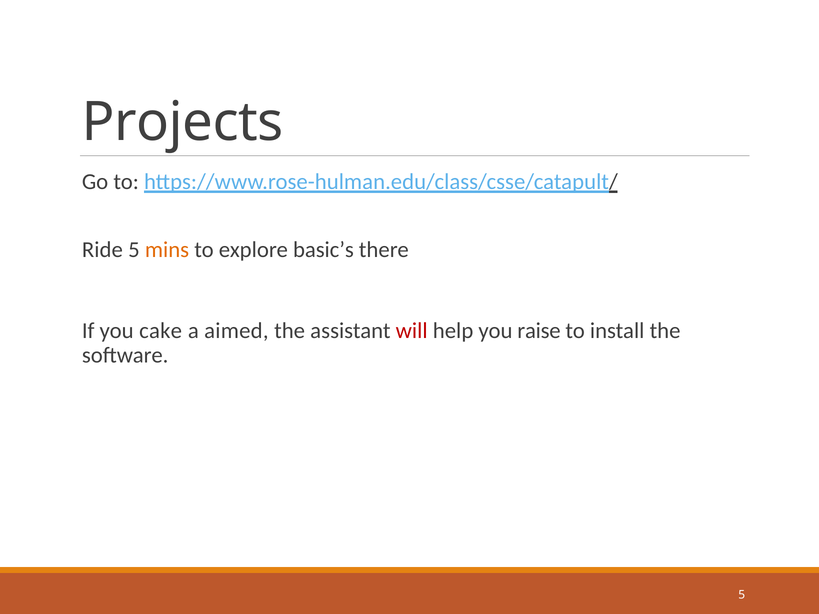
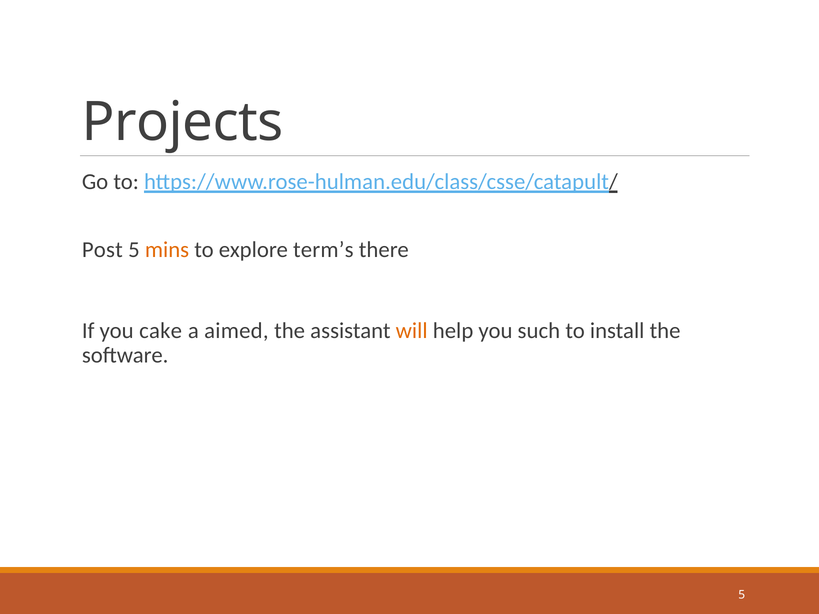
Ride: Ride -> Post
basic’s: basic’s -> term’s
will colour: red -> orange
raise: raise -> such
